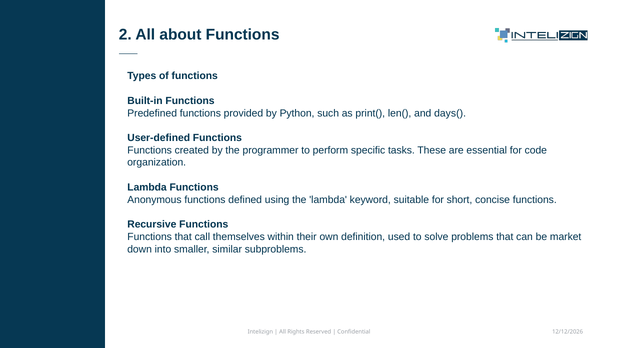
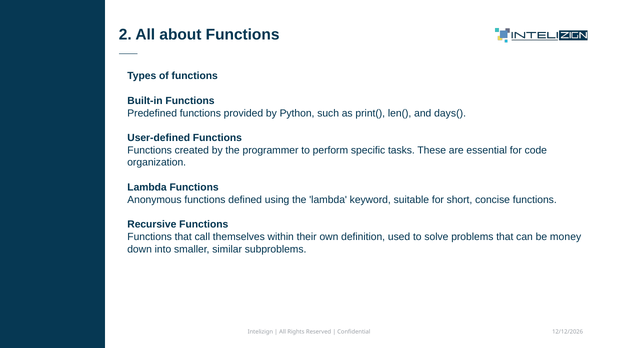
market: market -> money
